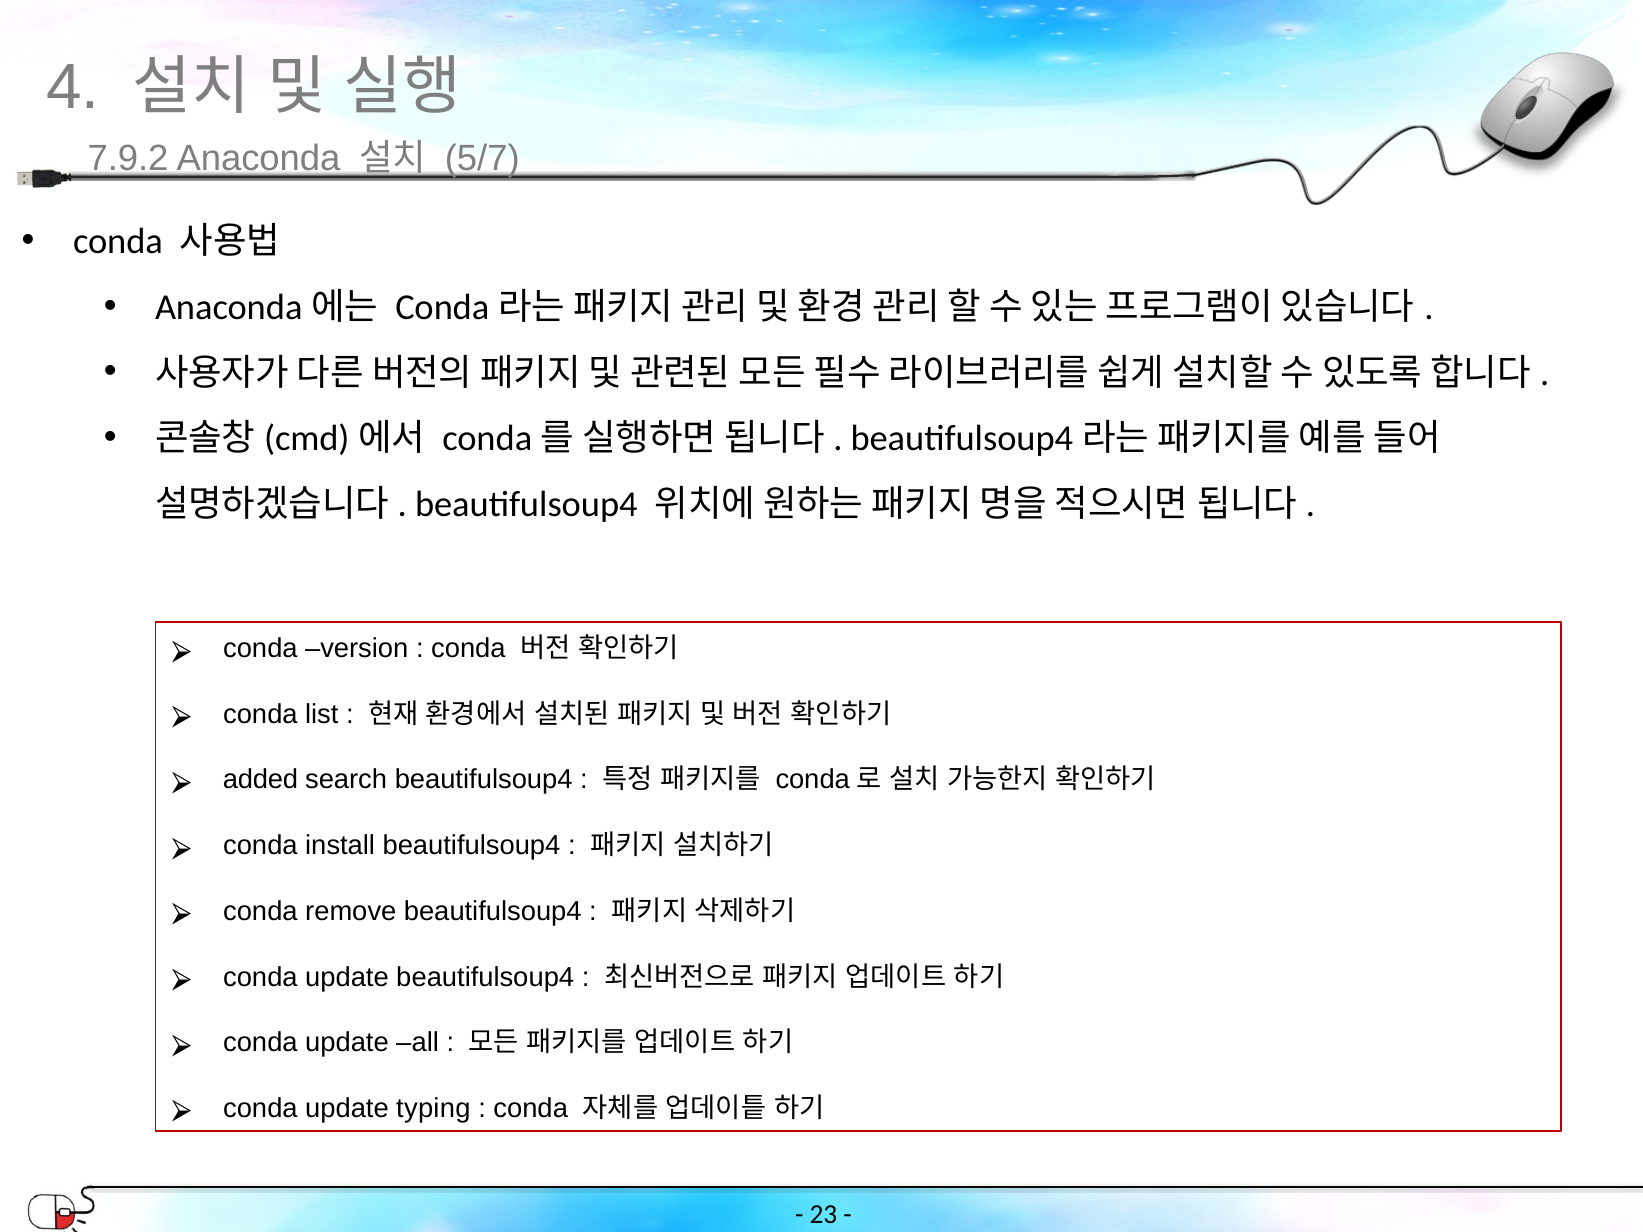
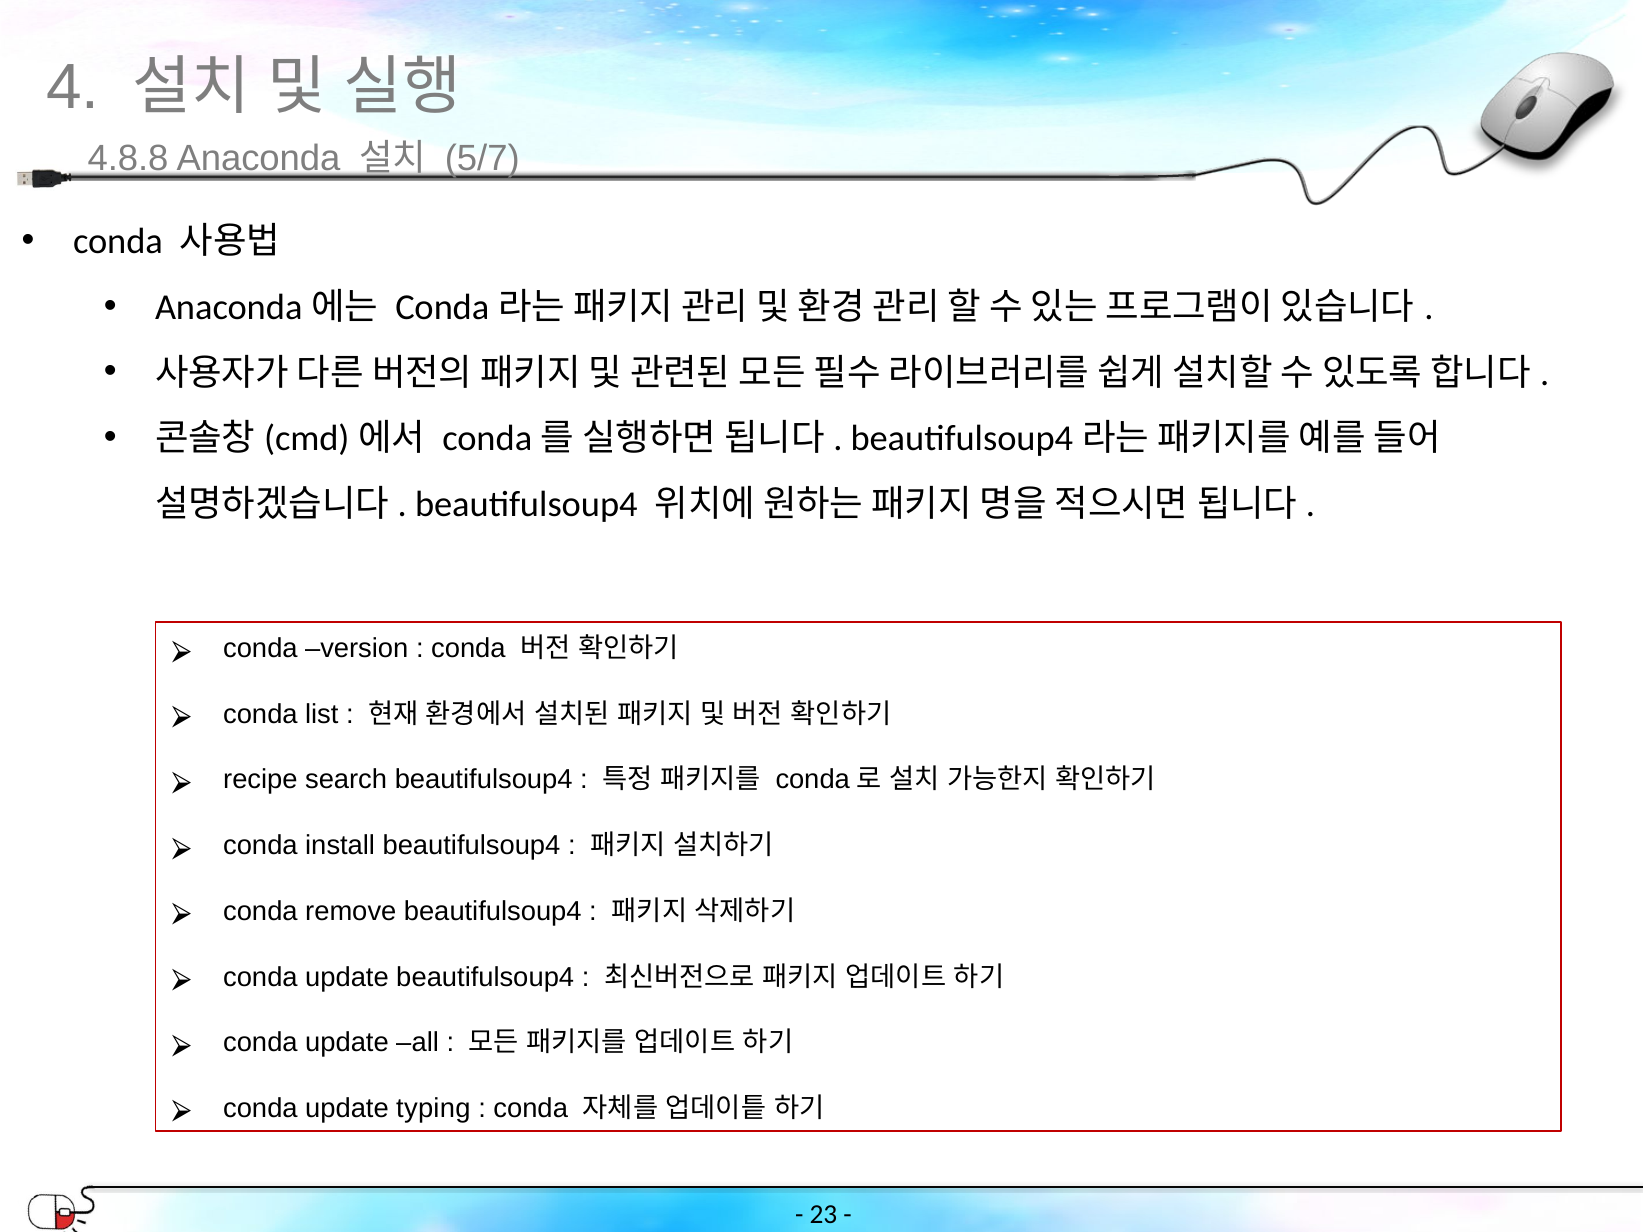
7.9.2: 7.9.2 -> 4.8.8
added: added -> recipe
